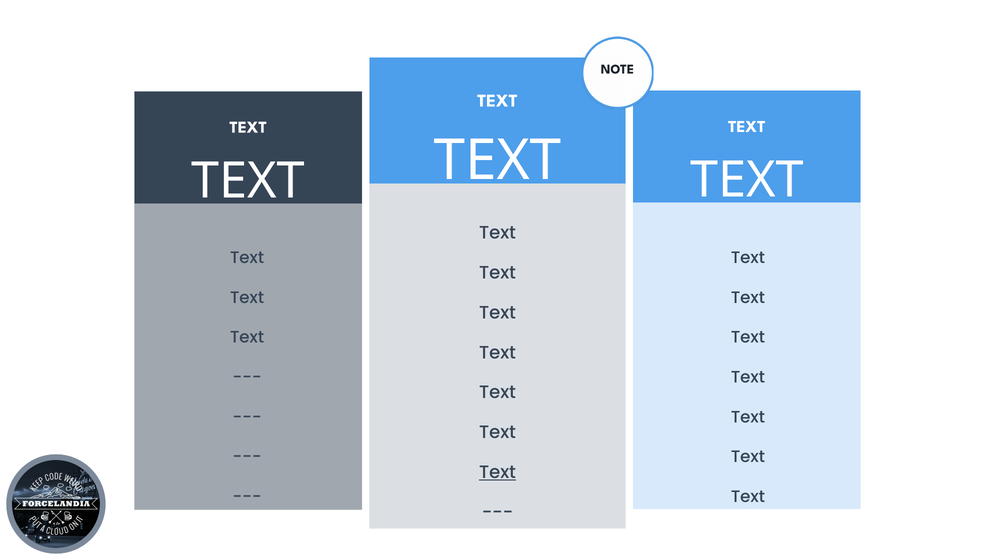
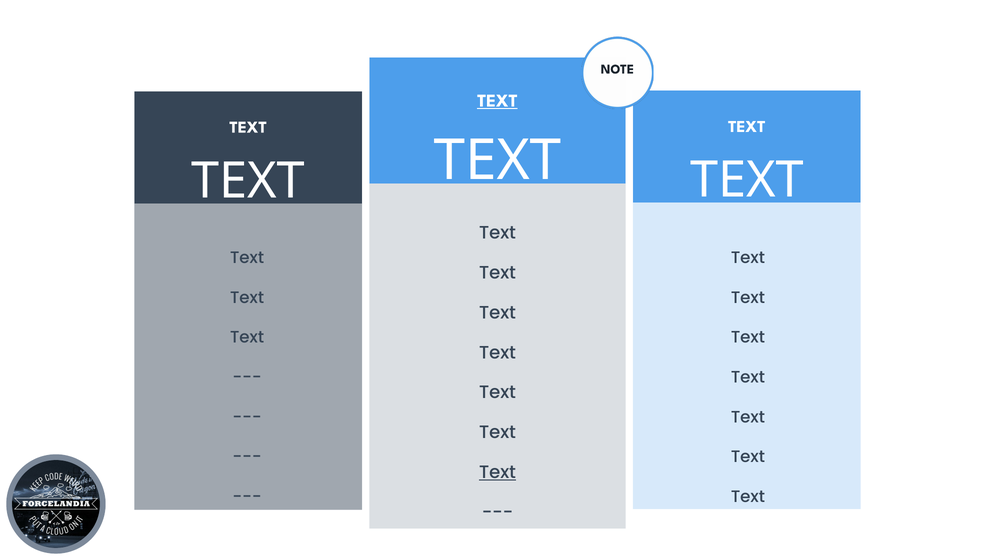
TEXT at (497, 101) underline: none -> present
